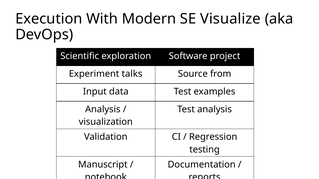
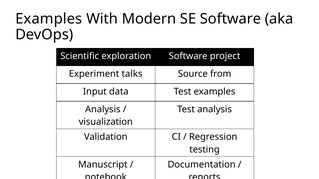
Execution at (49, 19): Execution -> Examples
SE Visualize: Visualize -> Software
